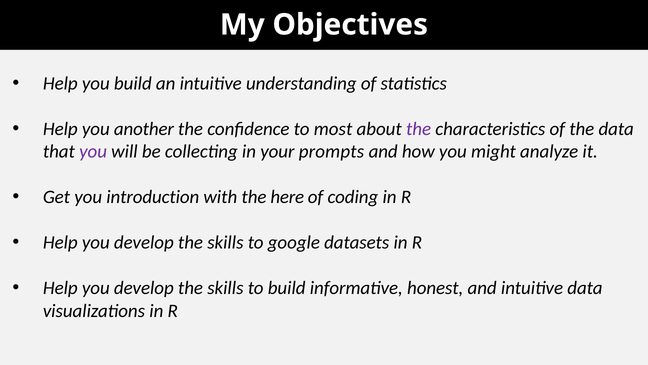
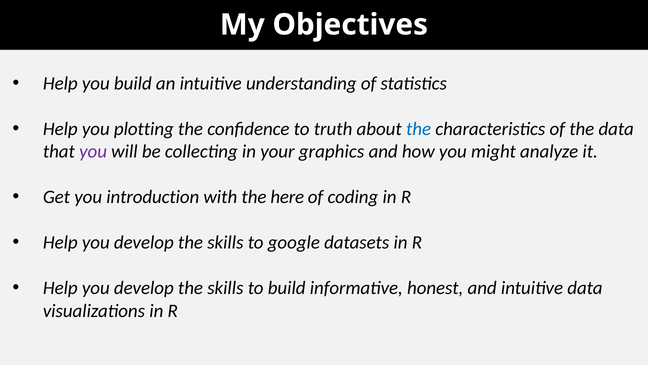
another: another -> plotting
most: most -> truth
the at (419, 129) colour: purple -> blue
prompts: prompts -> graphics
